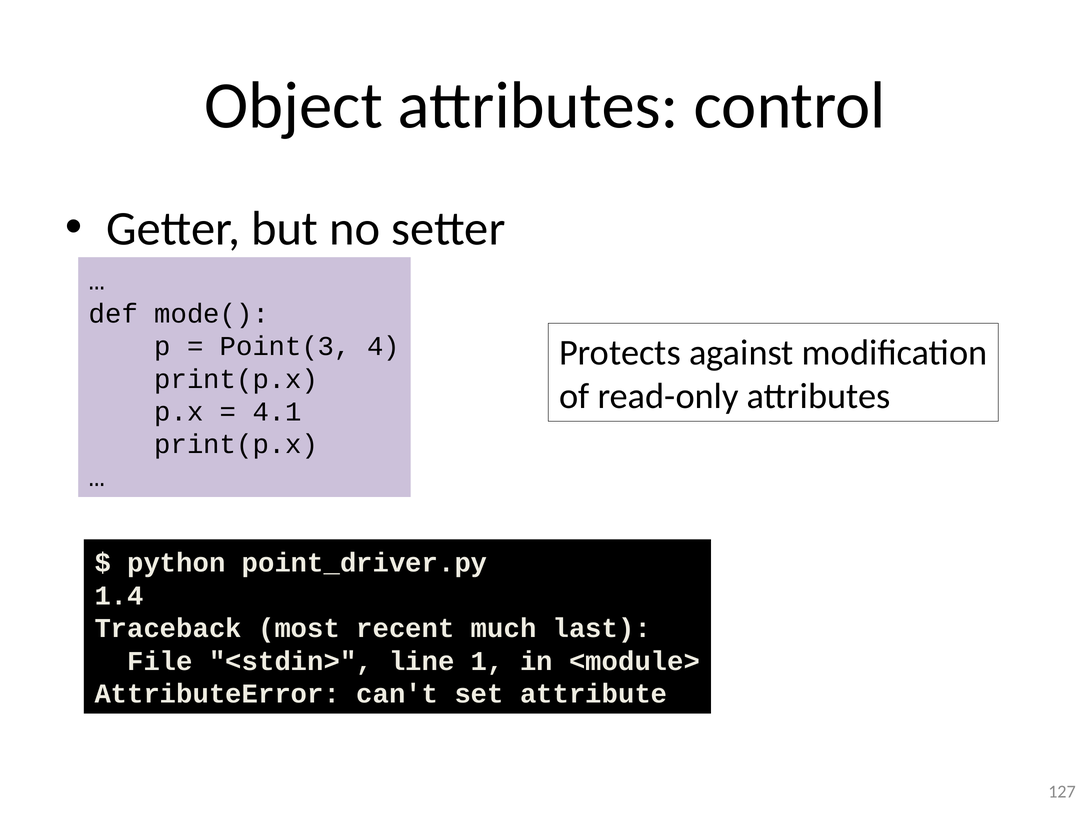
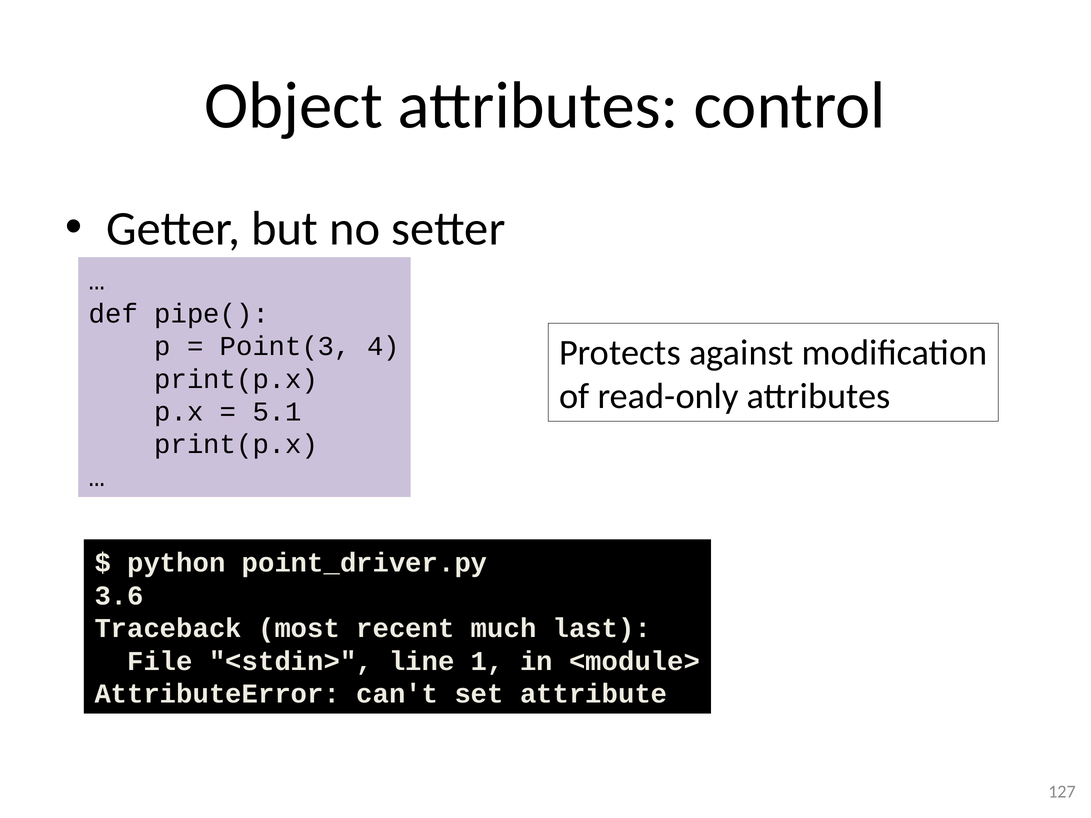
mode(: mode( -> pipe(
4.1: 4.1 -> 5.1
1.4: 1.4 -> 3.6
